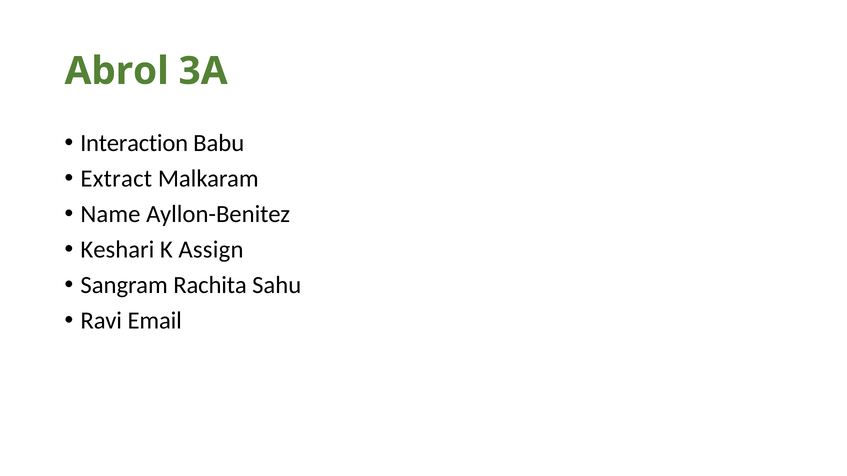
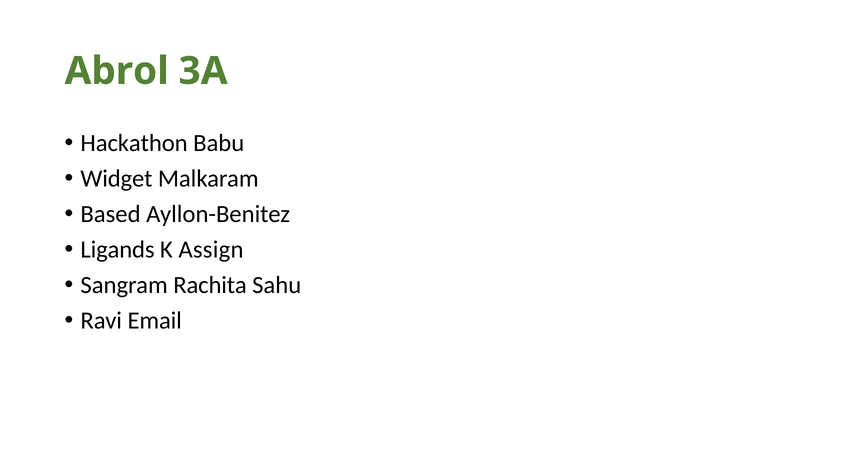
Interaction: Interaction -> Hackathon
Extract: Extract -> Widget
Name: Name -> Based
Keshari: Keshari -> Ligands
